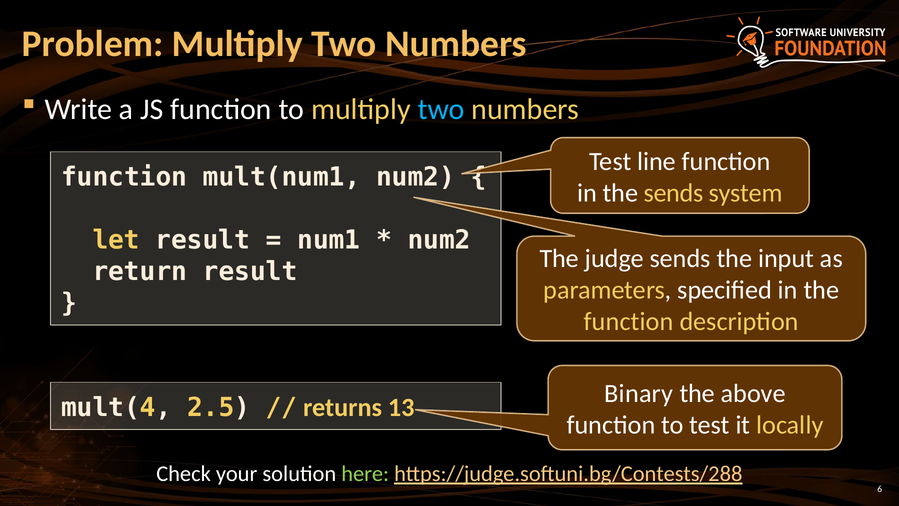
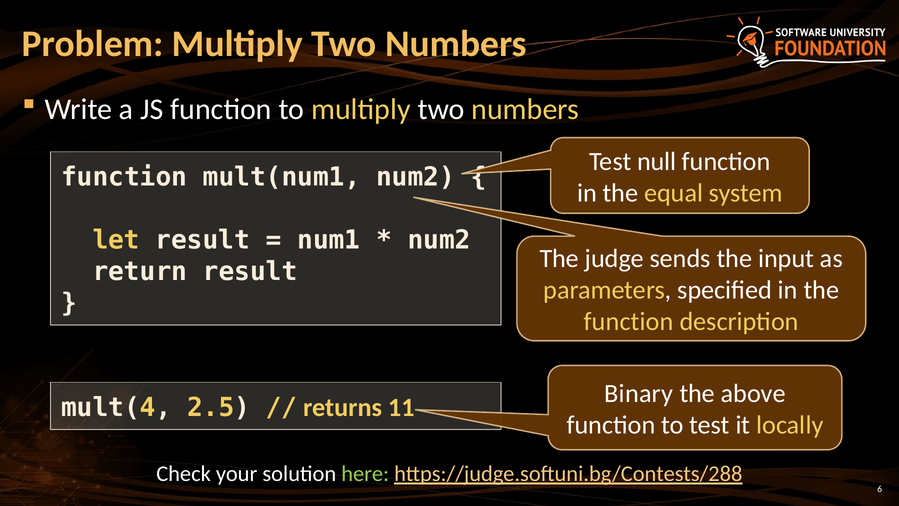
two at (441, 109) colour: light blue -> white
line: line -> null
the sends: sends -> equal
13: 13 -> 11
